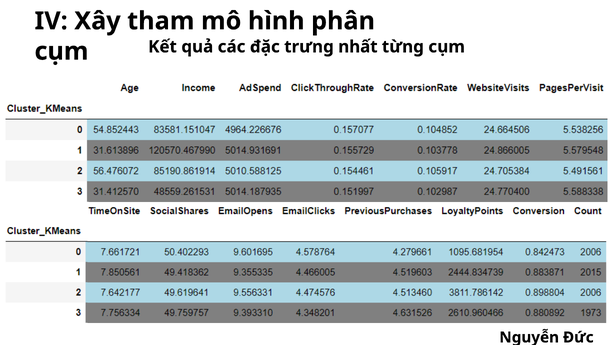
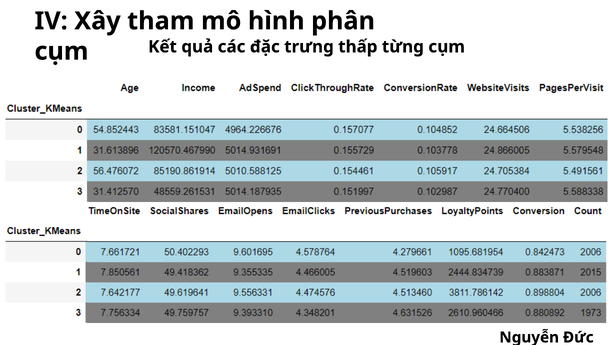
nhất: nhất -> thấp
